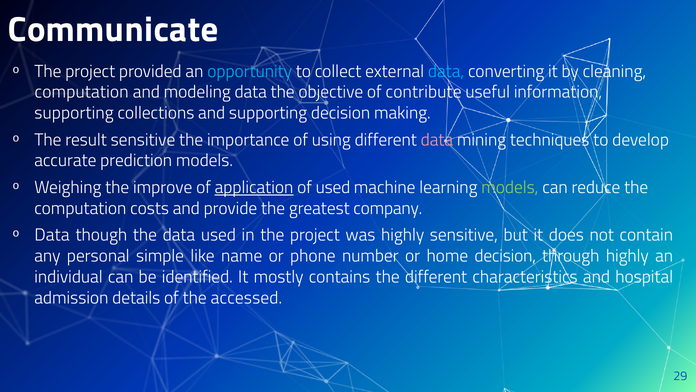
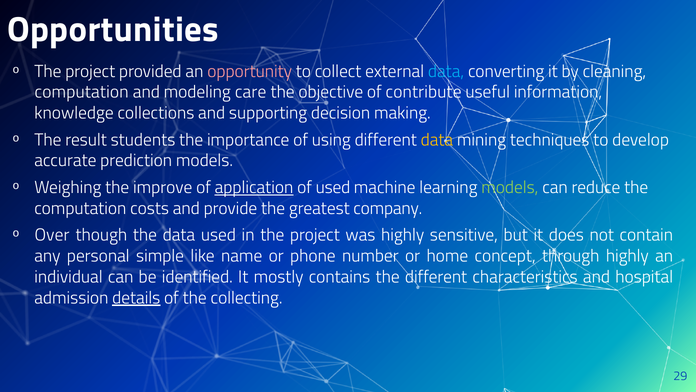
Communicate: Communicate -> Opportunities
opportunity colour: light blue -> pink
modeling data: data -> care
supporting at (74, 113): supporting -> knowledge
result sensitive: sensitive -> students
data at (437, 140) colour: pink -> yellow
Data at (52, 235): Data -> Over
home decision: decision -> concept
details underline: none -> present
accessed: accessed -> collecting
